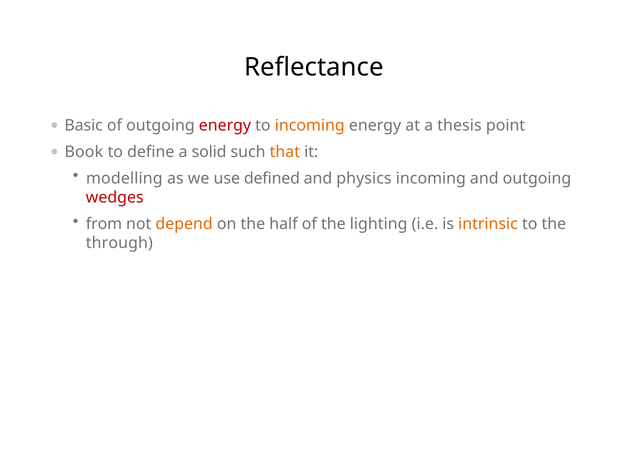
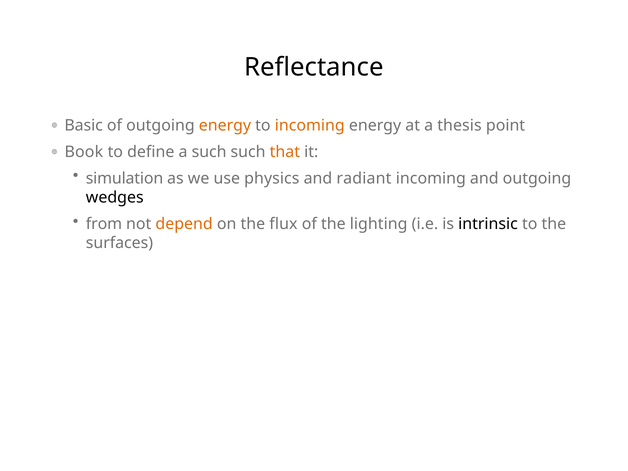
energy at (225, 125) colour: red -> orange
a solid: solid -> such
modelling: modelling -> simulation
defined: defined -> physics
physics: physics -> radiant
wedges colour: red -> black
half: half -> flux
intrinsic colour: orange -> black
through: through -> surfaces
